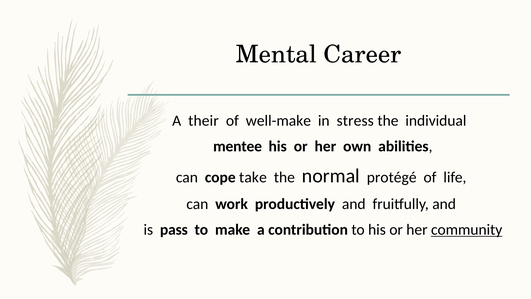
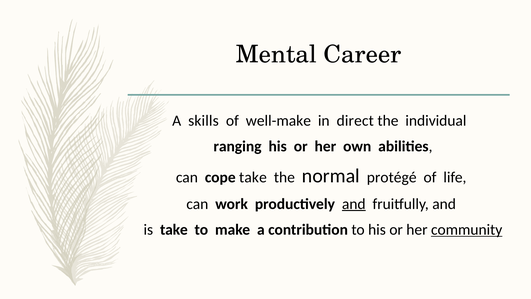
their: their -> skills
stress: stress -> direct
mentee: mentee -> ranging
and at (354, 204) underline: none -> present
is pass: pass -> take
